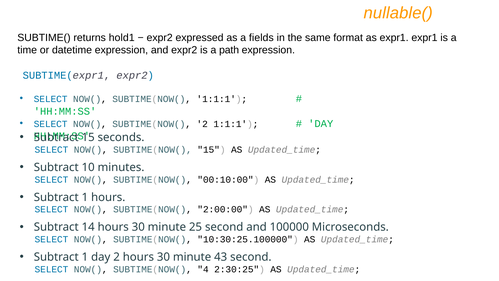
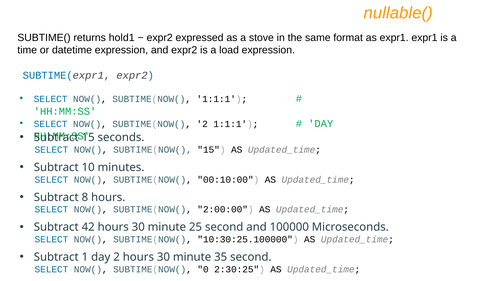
fields: fields -> stove
path: path -> load
1 at (85, 197): 1 -> 8
14: 14 -> 42
43: 43 -> 35
4: 4 -> 0
